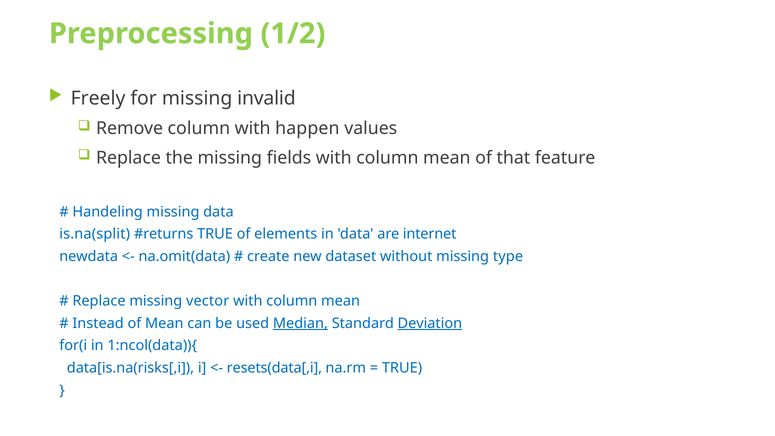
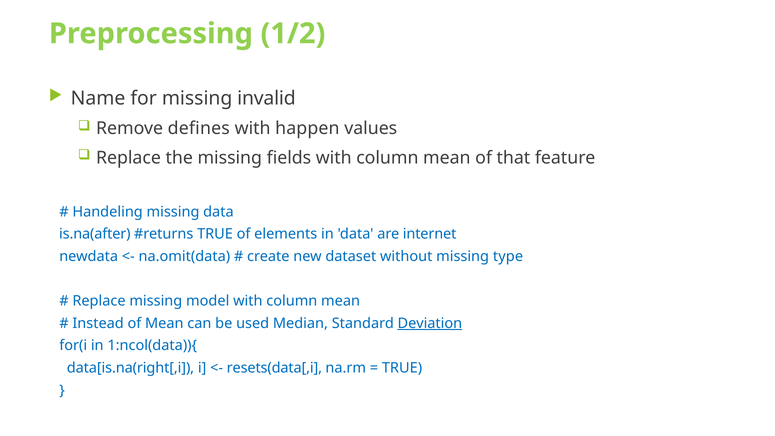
Freely: Freely -> Name
Remove column: column -> defines
is.na(split: is.na(split -> is.na(after
vector: vector -> model
Median underline: present -> none
data[is.na(risks[,i: data[is.na(risks[,i -> data[is.na(right[,i
